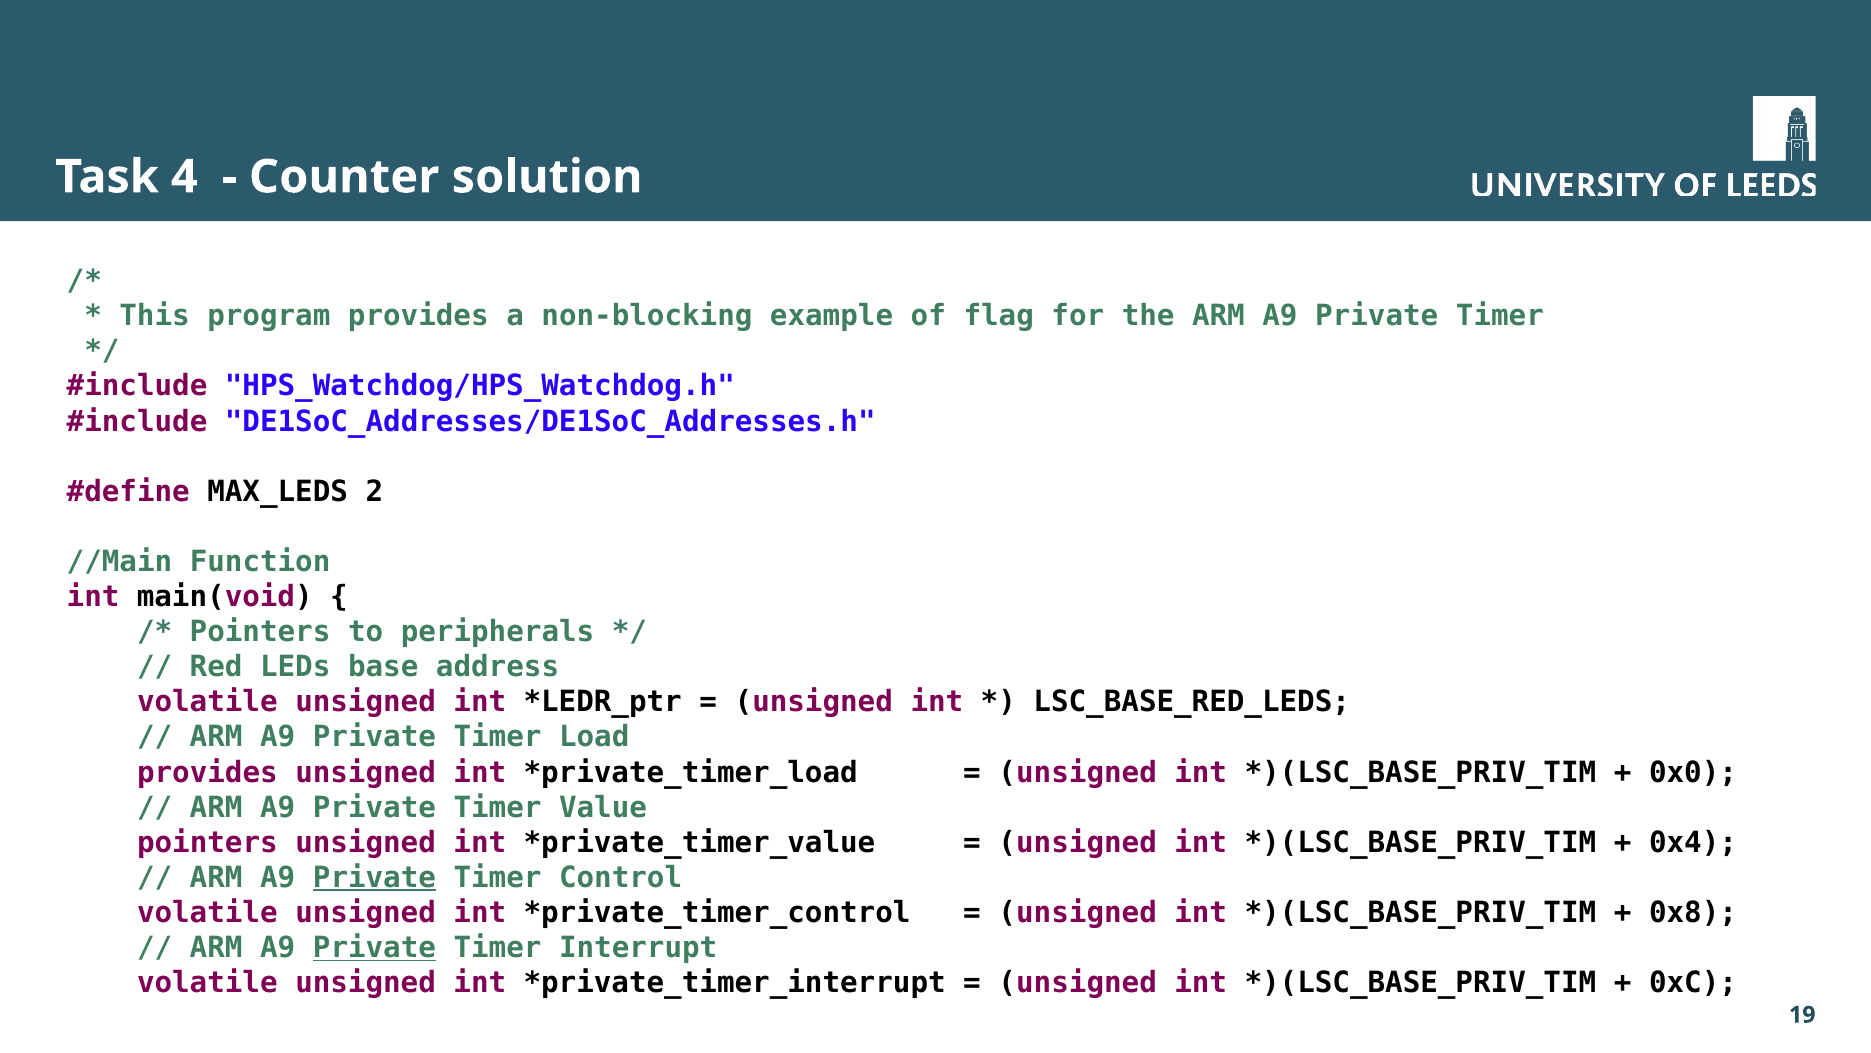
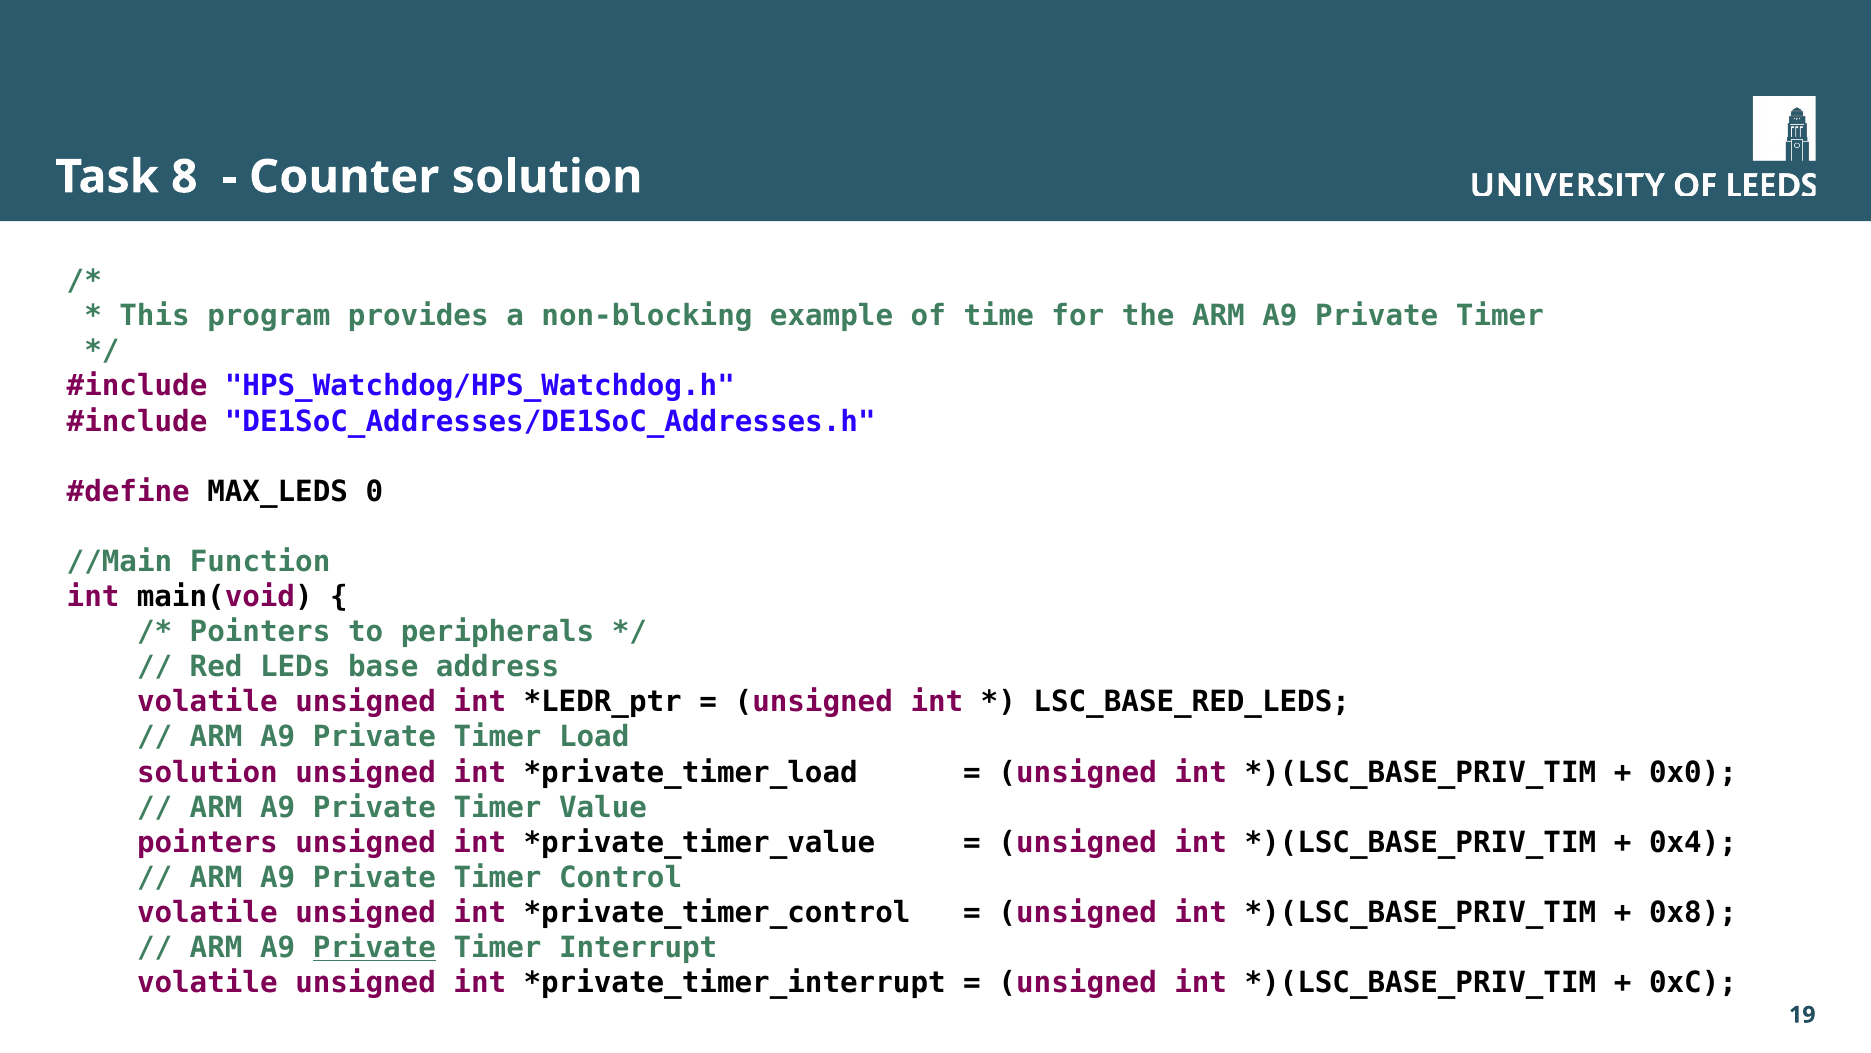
Task 4: 4 -> 8
of flag: flag -> time
MAX_LEDS 2: 2 -> 0
provides at (207, 772): provides -> solution
Private at (374, 877) underline: present -> none
